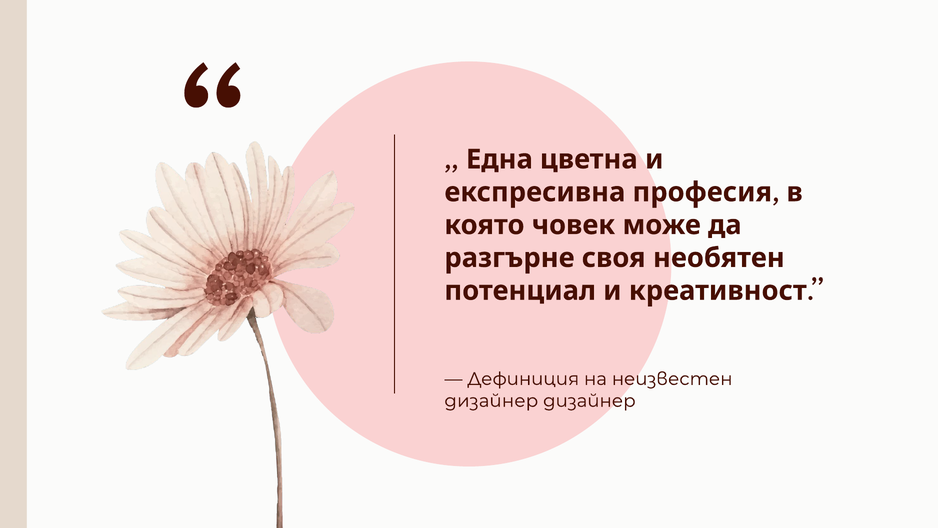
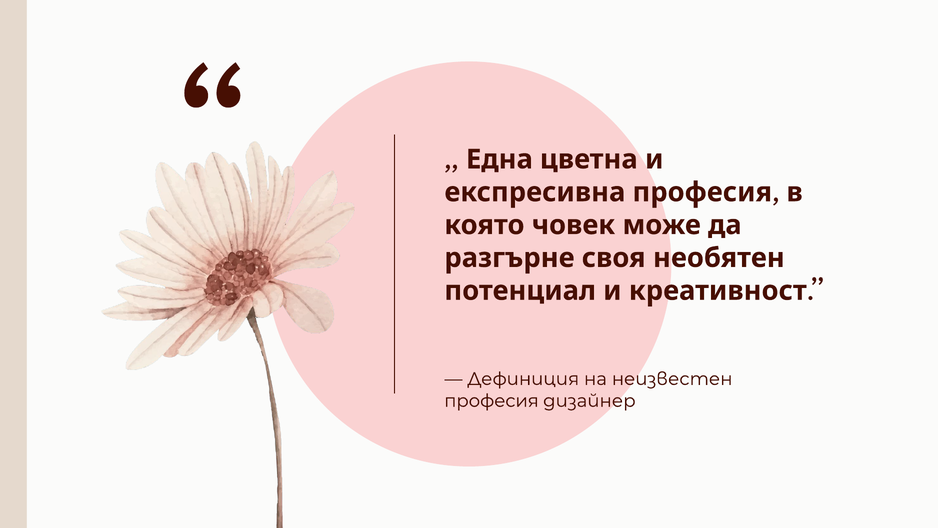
дизайнер at (491, 401): дизайнер -> професия
